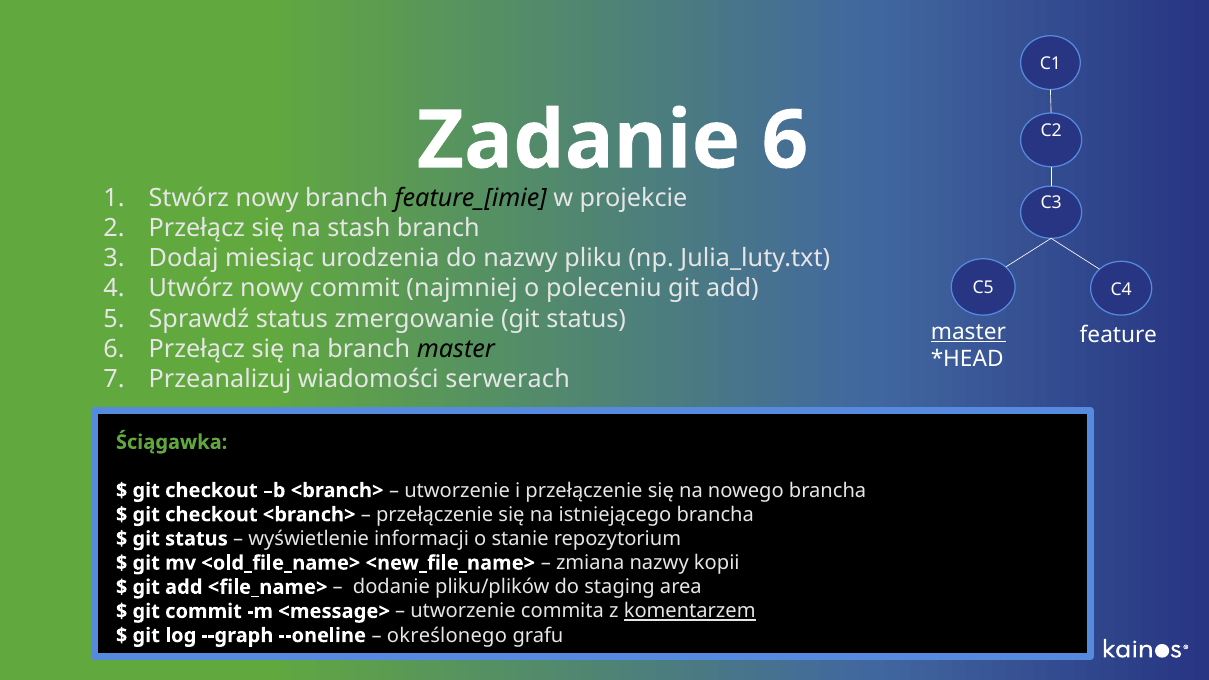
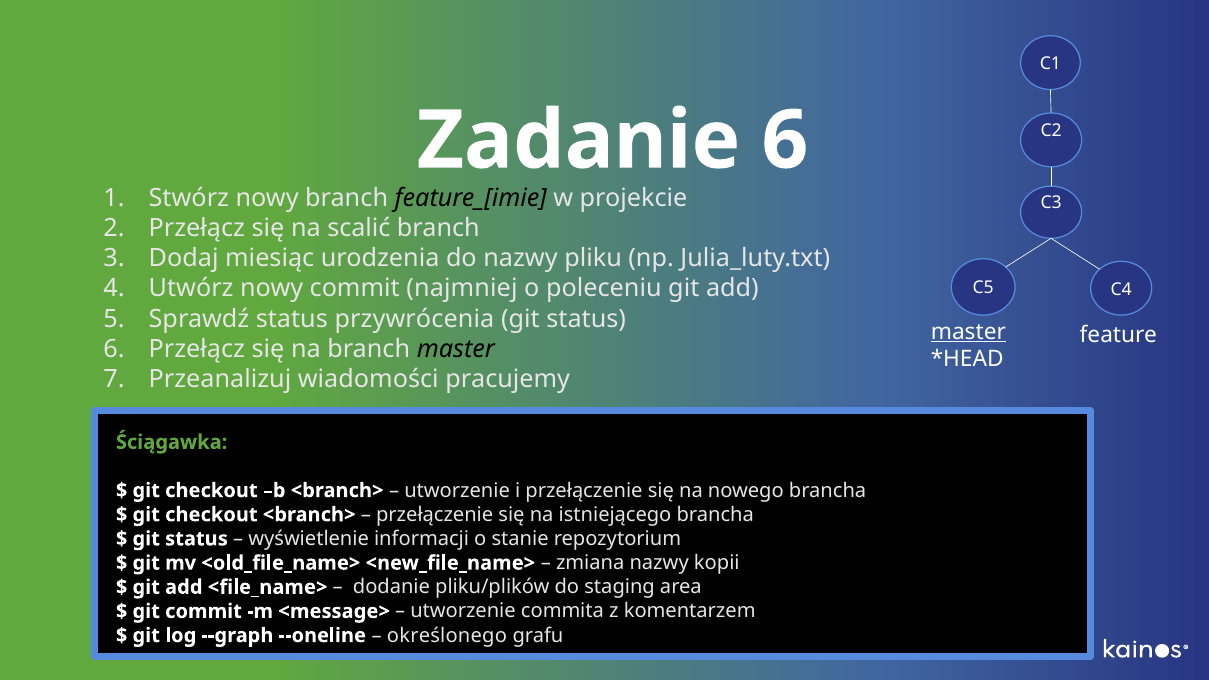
stash: stash -> scalić
zmergowanie: zmergowanie -> przywrócenia
serwerach: serwerach -> pracujemy
komentarzem underline: present -> none
